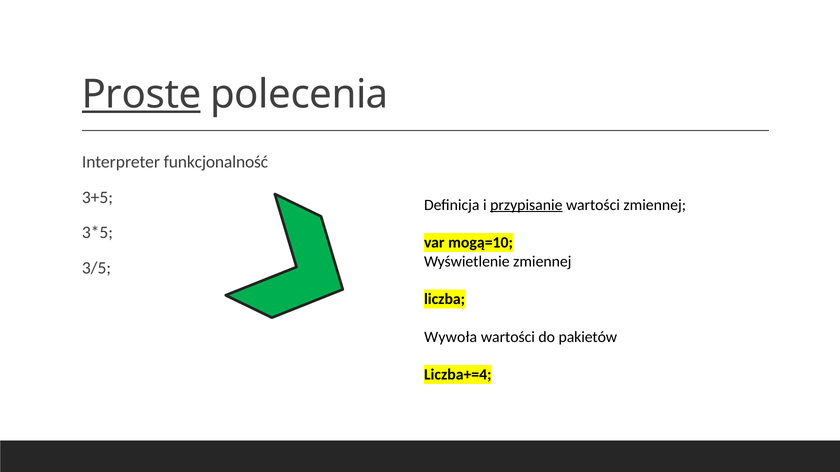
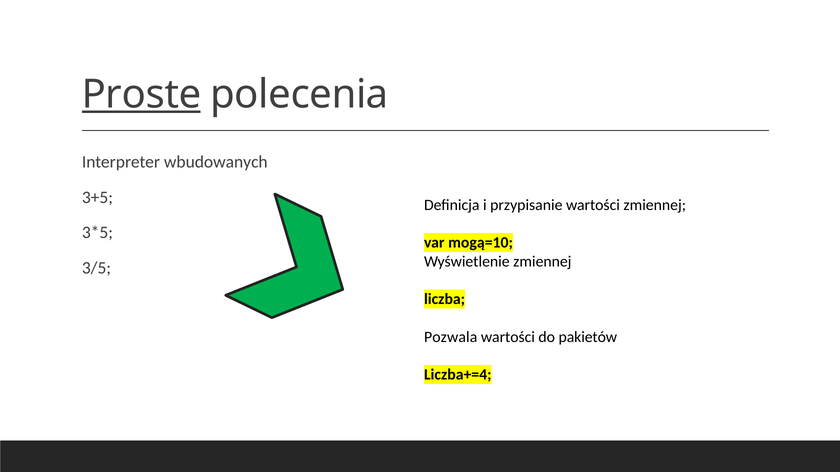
funkcjonalność: funkcjonalność -> wbudowanych
przypisanie underline: present -> none
Wywoła: Wywoła -> Pozwala
